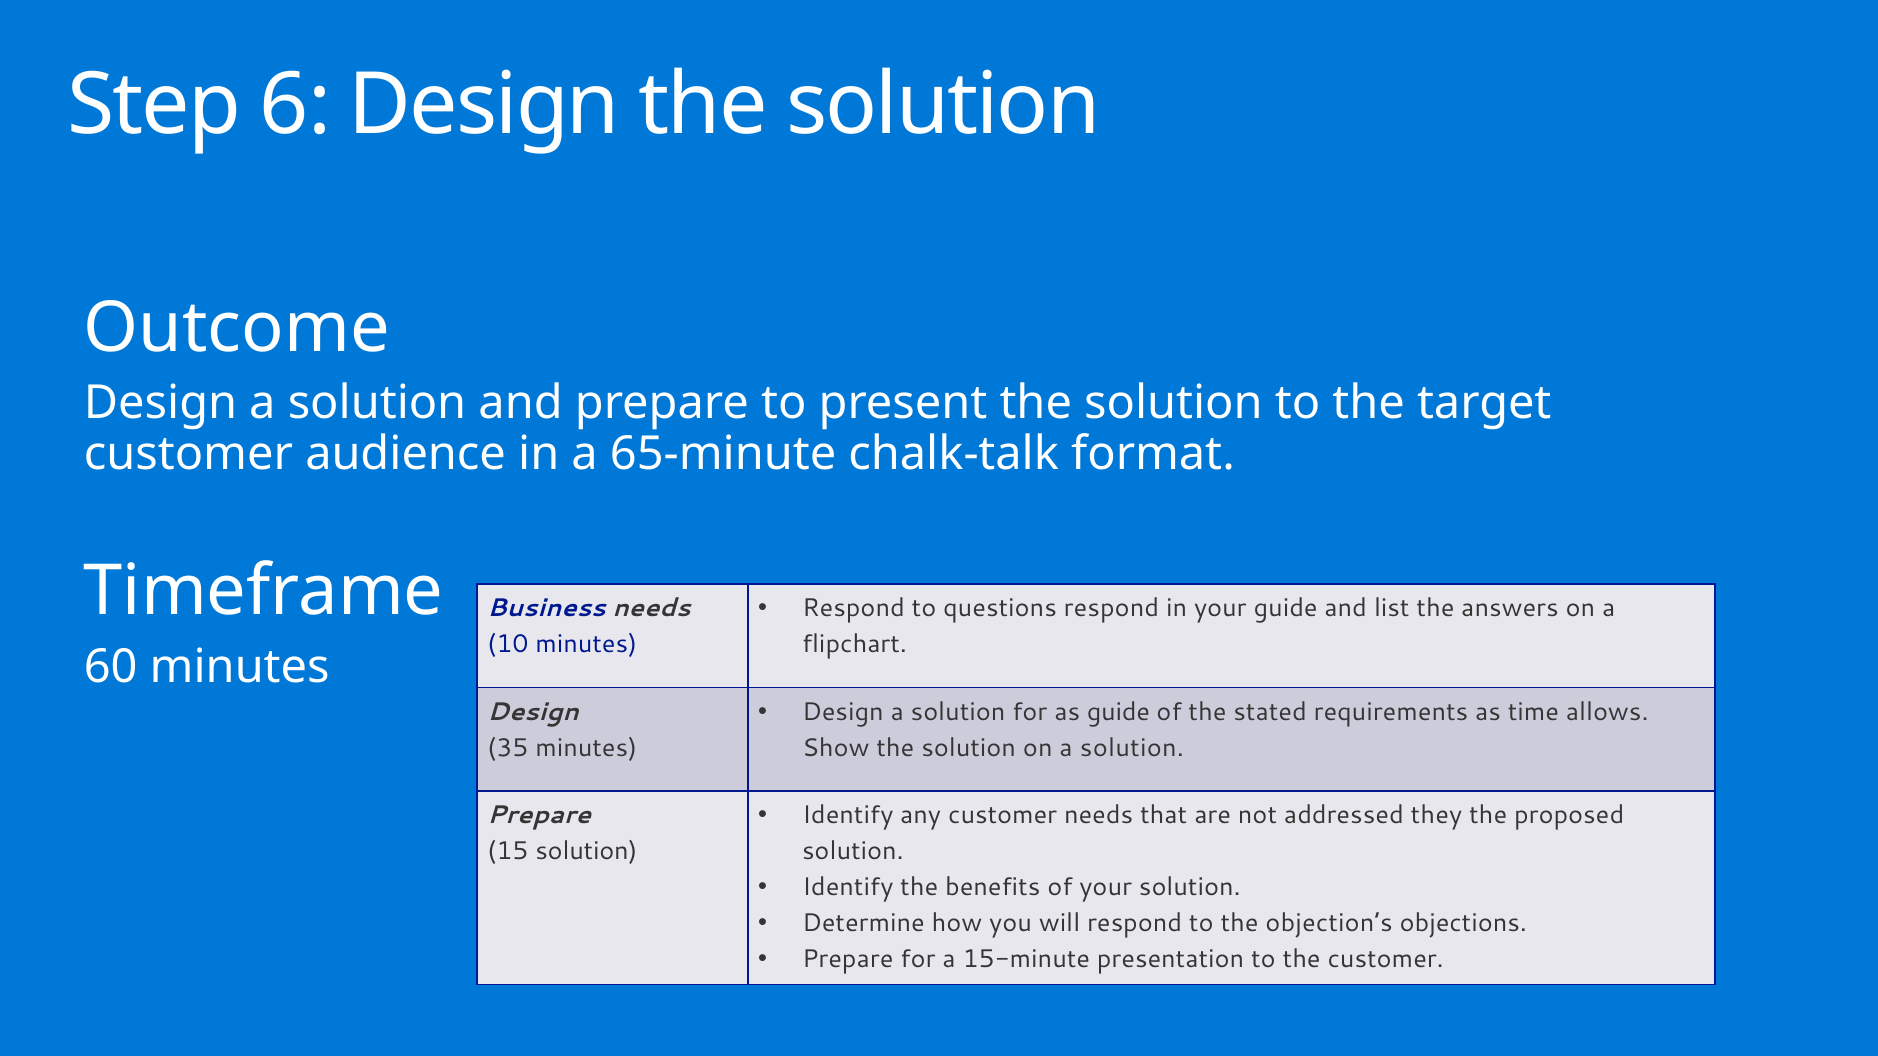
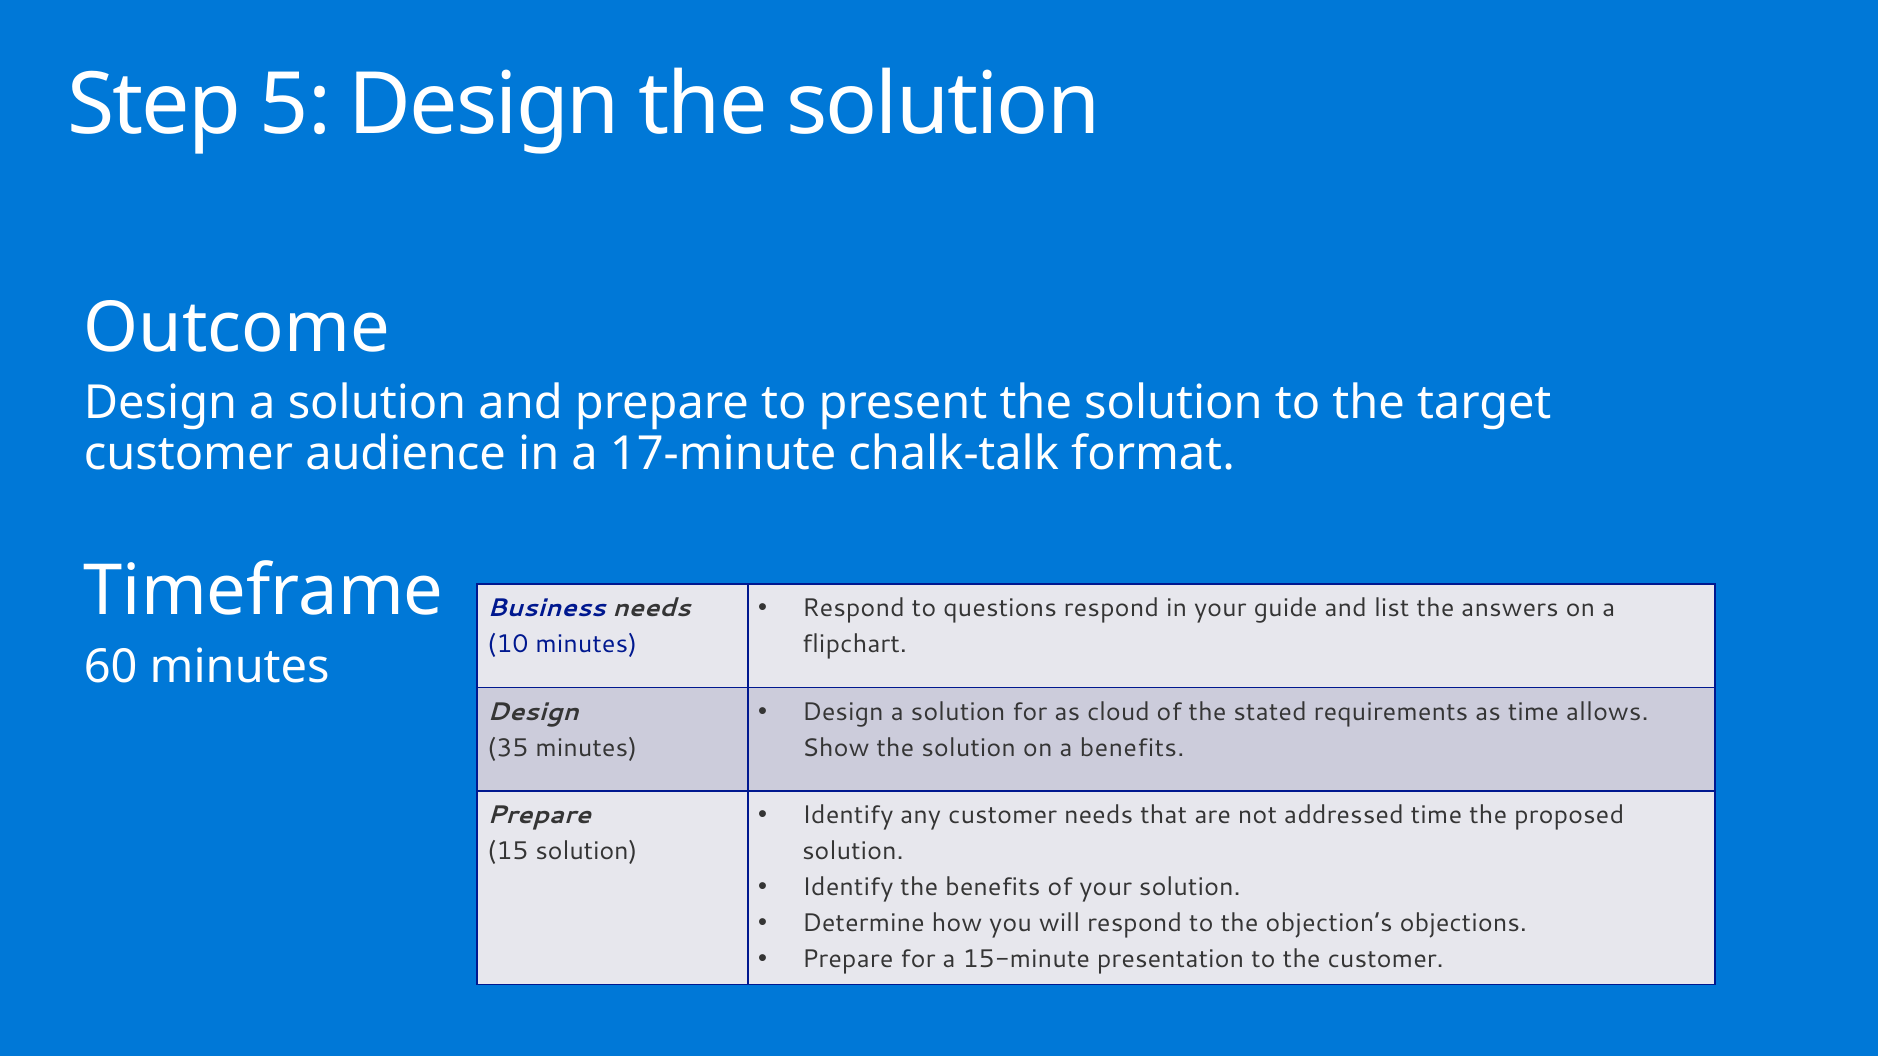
6: 6 -> 5
65-minute: 65-minute -> 17-minute
as guide: guide -> cloud
on a solution: solution -> benefits
addressed they: they -> time
